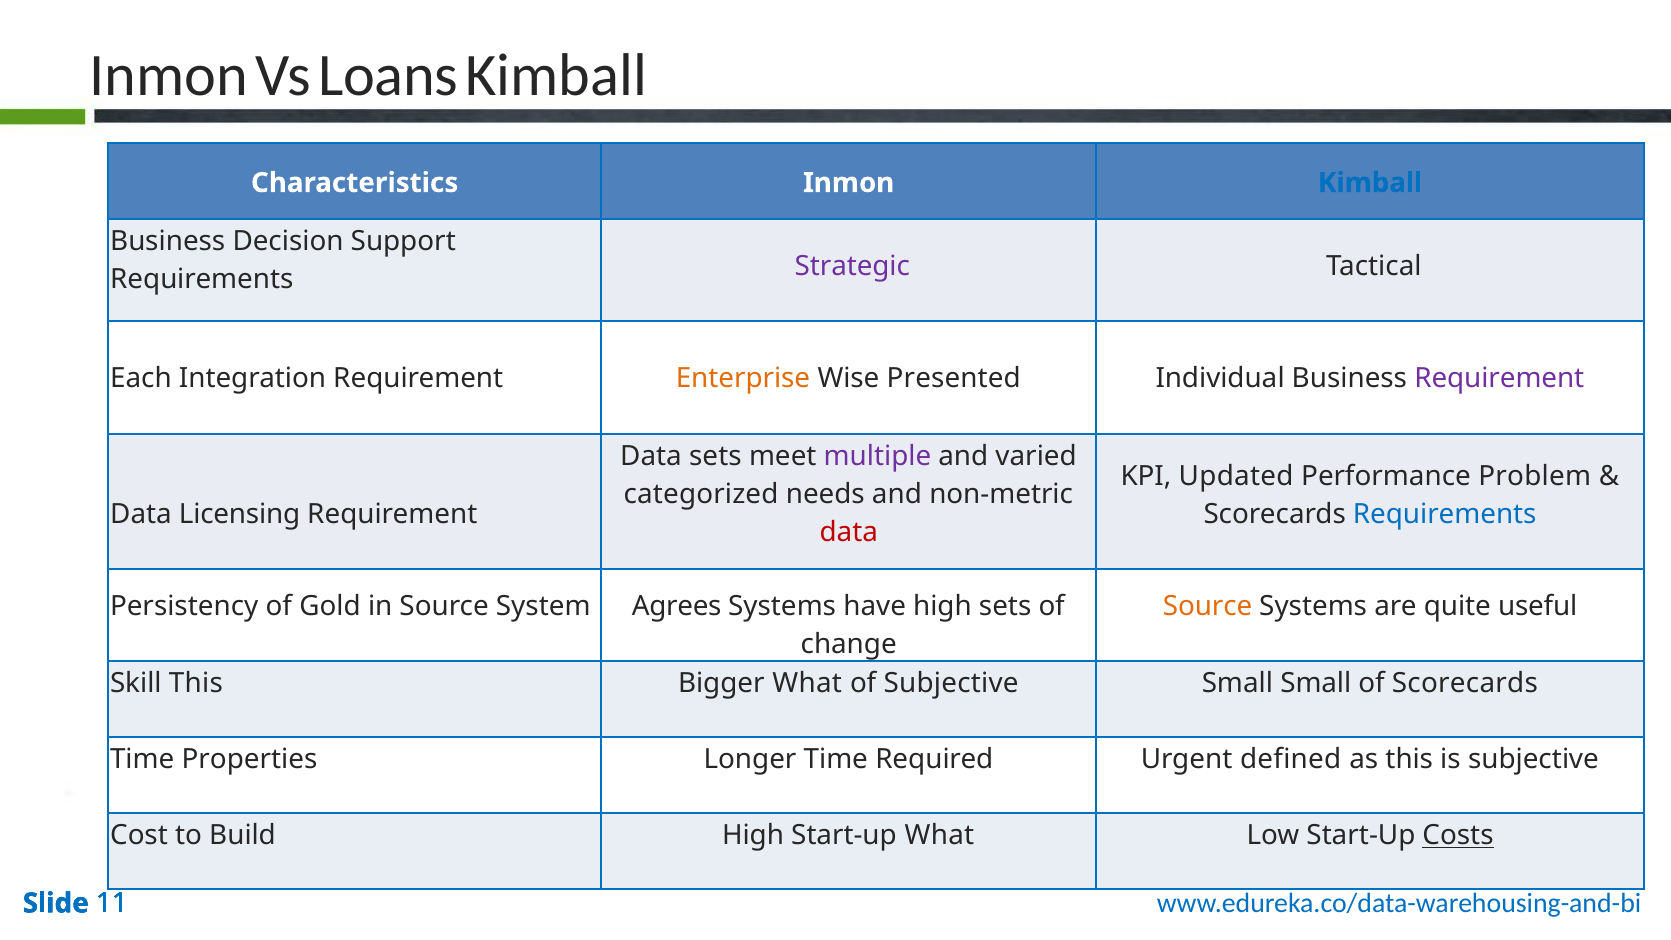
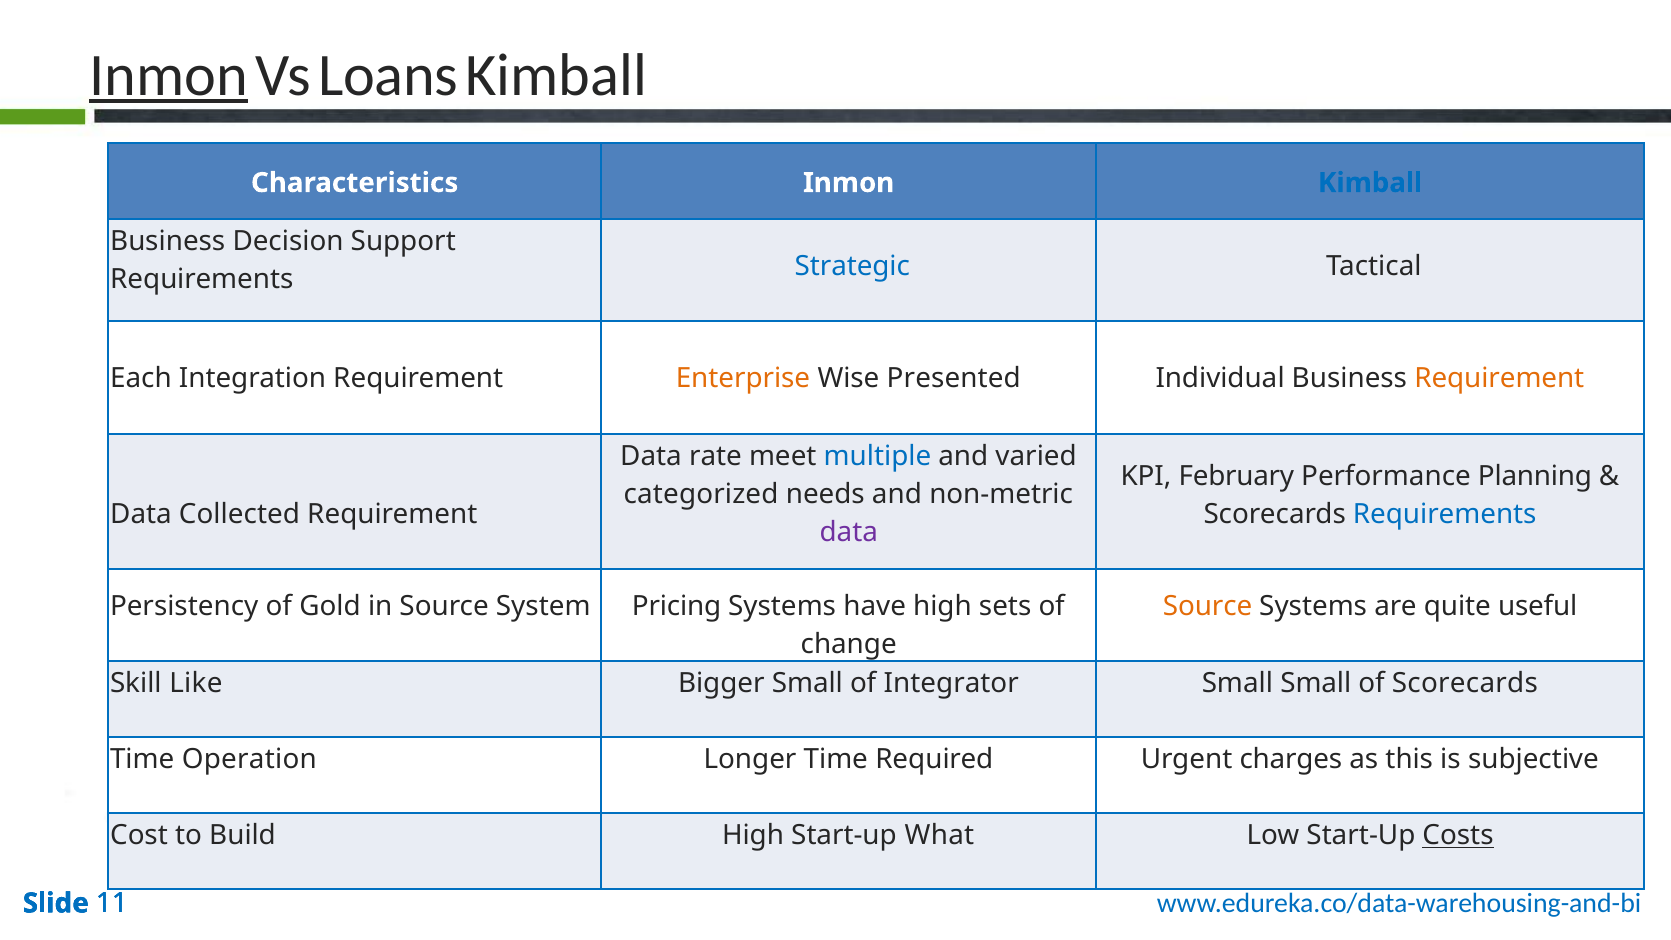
Inmon at (169, 75) underline: none -> present
Strategic colour: purple -> blue
Requirement at (1499, 379) colour: purple -> orange
Data sets: sets -> rate
multiple colour: purple -> blue
Updated: Updated -> February
Problem: Problem -> Planning
Licensing: Licensing -> Collected
data at (849, 532) colour: red -> purple
Agrees: Agrees -> Pricing
Skill This: This -> Like
Bigger What: What -> Small
of Subjective: Subjective -> Integrator
Properties: Properties -> Operation
defined: defined -> charges
